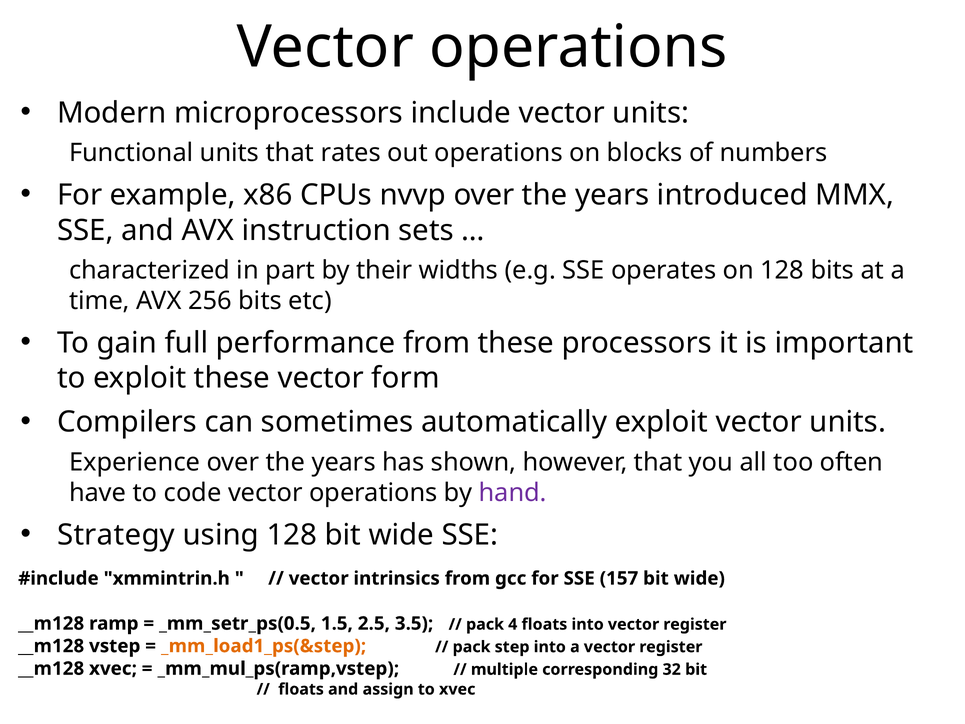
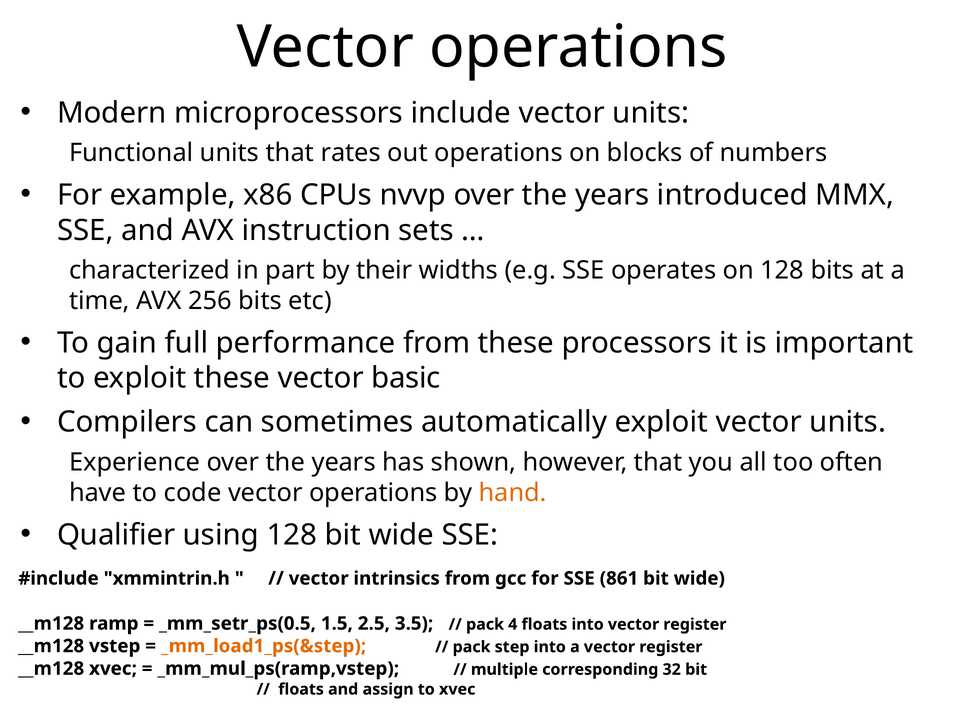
form: form -> basic
hand colour: purple -> orange
Strategy: Strategy -> Qualifier
157: 157 -> 861
